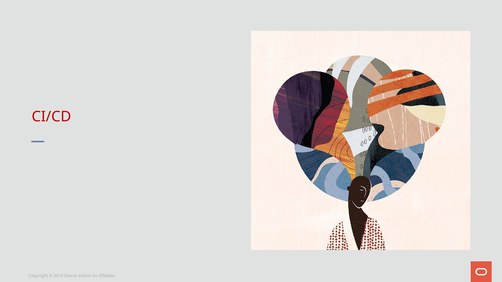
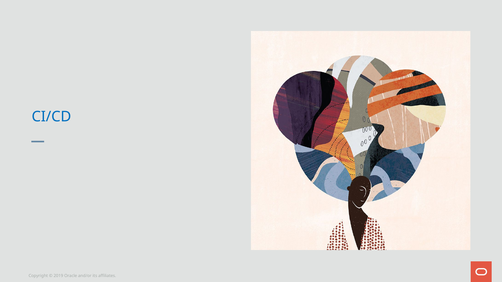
CI/CD colour: red -> blue
